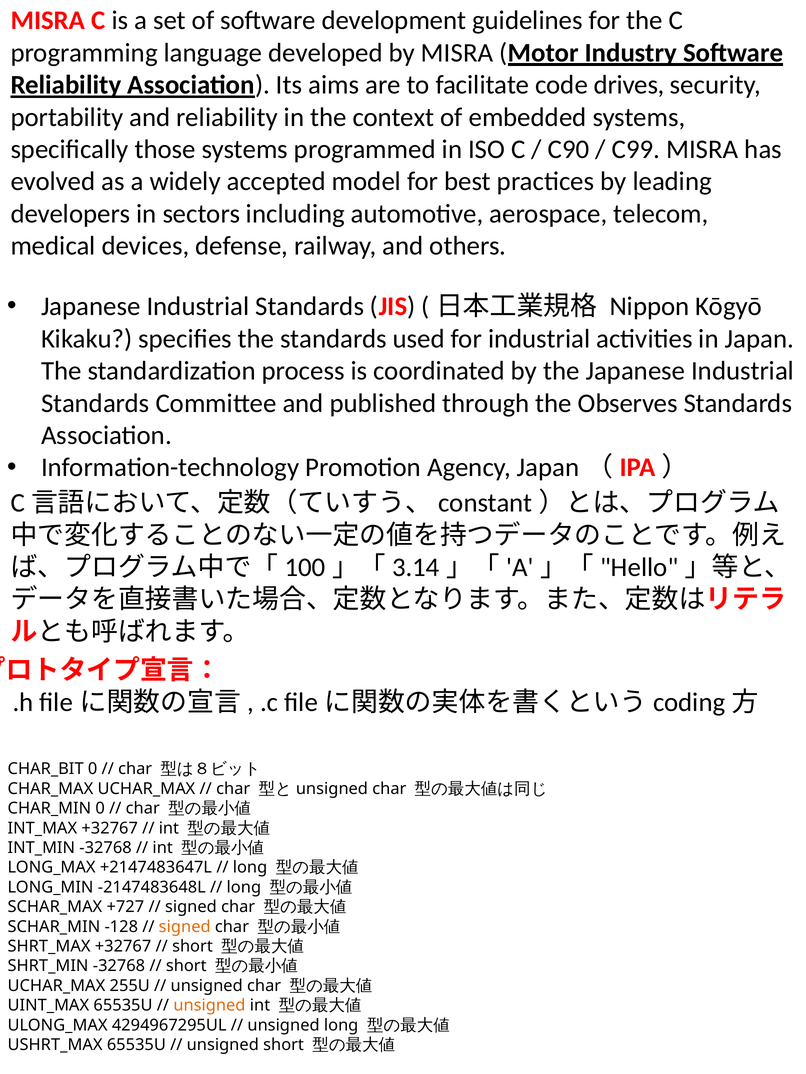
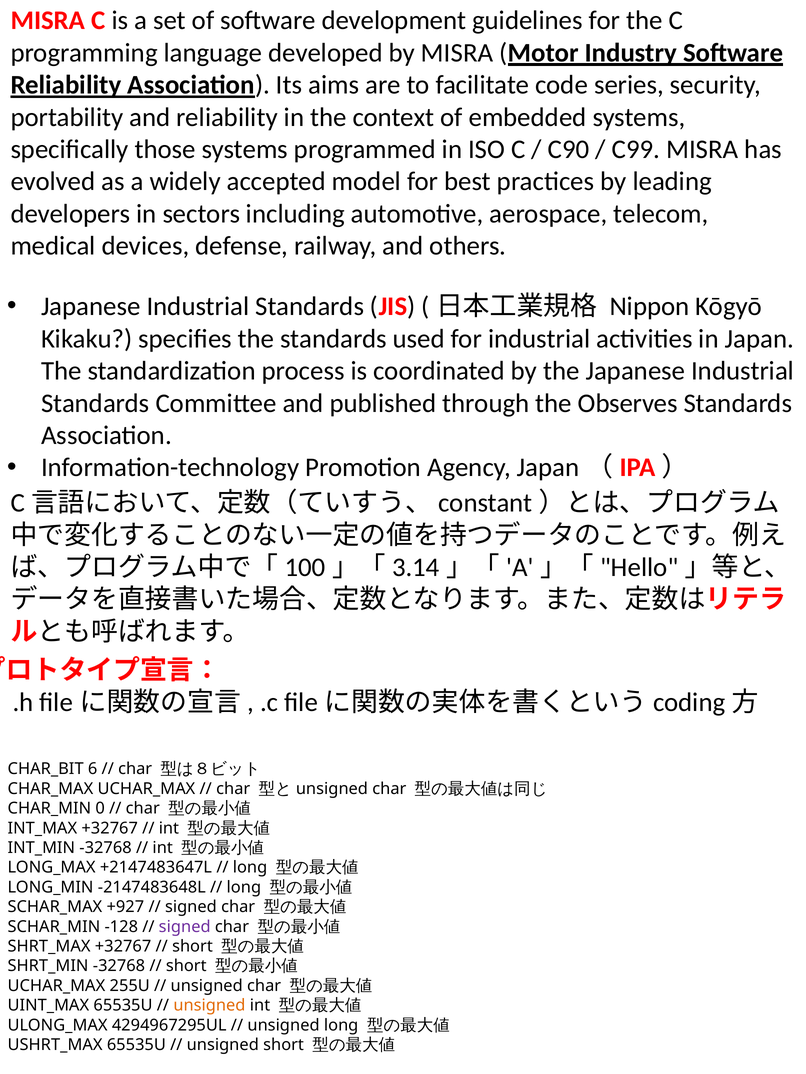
drives: drives -> series
CHAR_BIT 0: 0 -> 6
+727: +727 -> +927
signed at (185, 927) colour: orange -> purple
